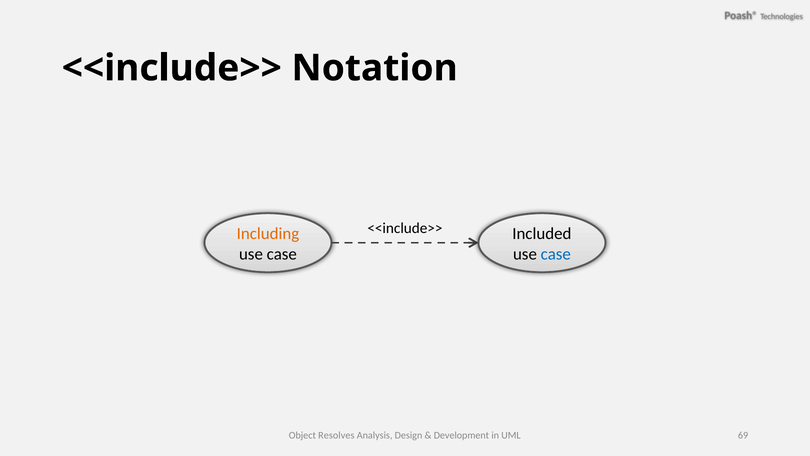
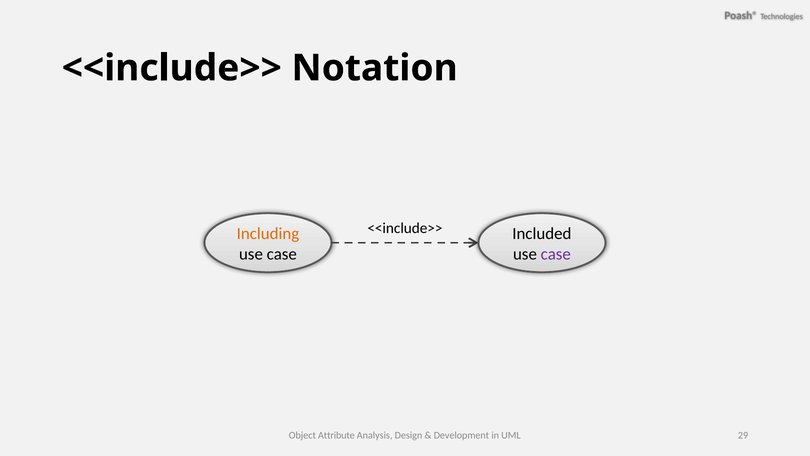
case at (556, 254) colour: blue -> purple
Resolves: Resolves -> Attribute
69: 69 -> 29
